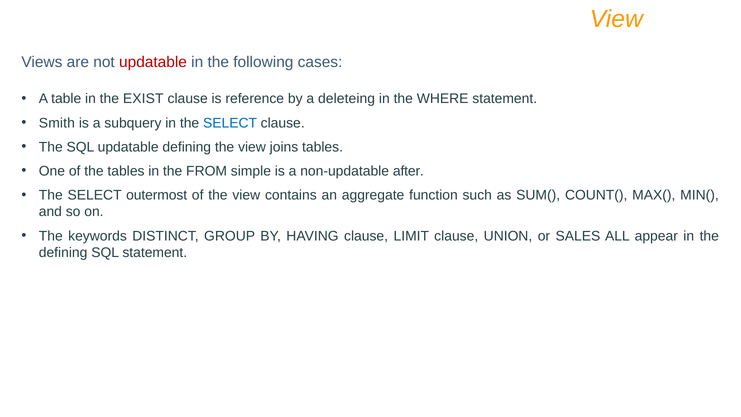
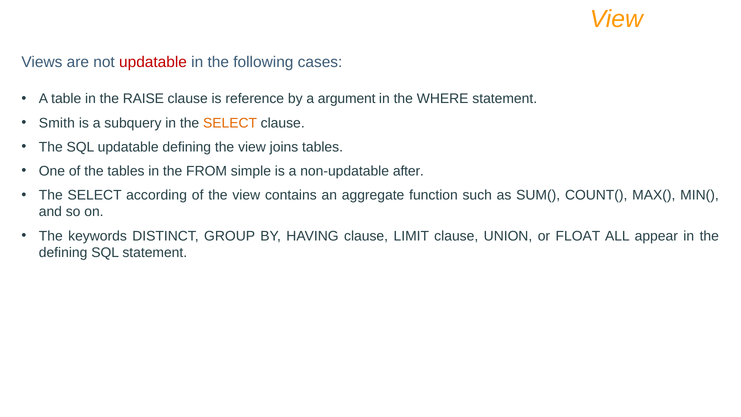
EXIST: EXIST -> RAISE
deleteing: deleteing -> argument
SELECT at (230, 123) colour: blue -> orange
outermost: outermost -> according
SALES: SALES -> FLOAT
